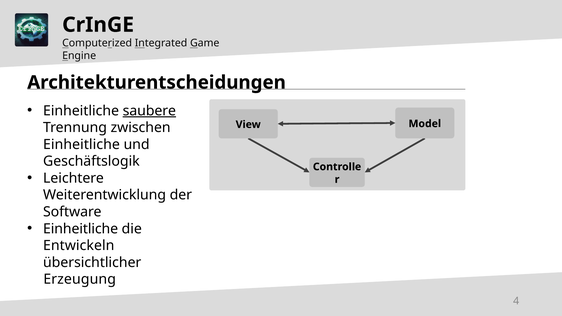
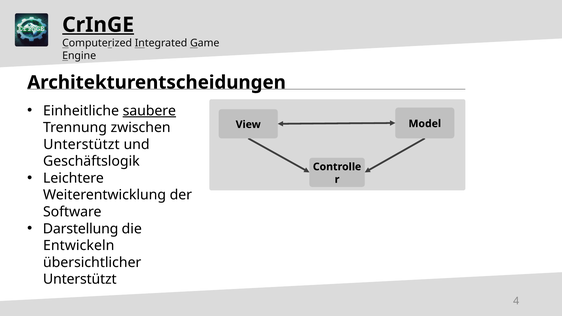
CrInGE underline: none -> present
Einheitliche at (81, 145): Einheitliche -> Unterstützt
Einheitliche at (81, 229): Einheitliche -> Darstellung
Erzeugung at (80, 279): Erzeugung -> Unterstützt
